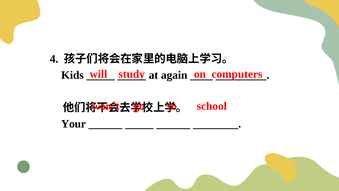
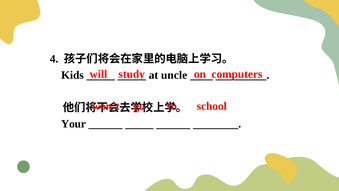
again: again -> uncle
